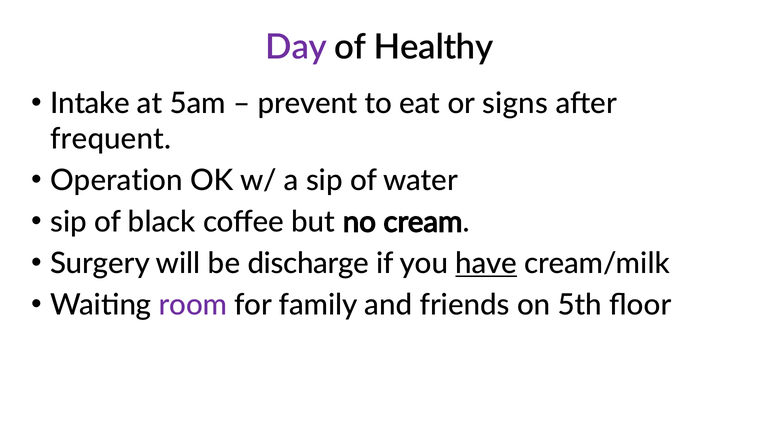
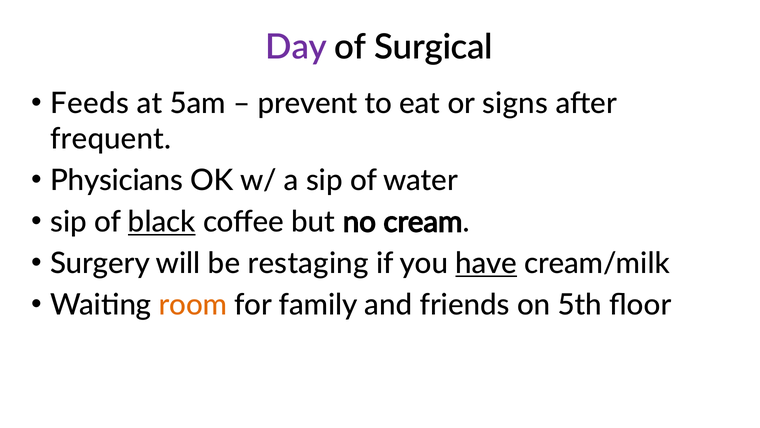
Healthy: Healthy -> Surgical
Intake: Intake -> Feeds
Operation: Operation -> Physicians
black underline: none -> present
discharge: discharge -> restaging
room colour: purple -> orange
